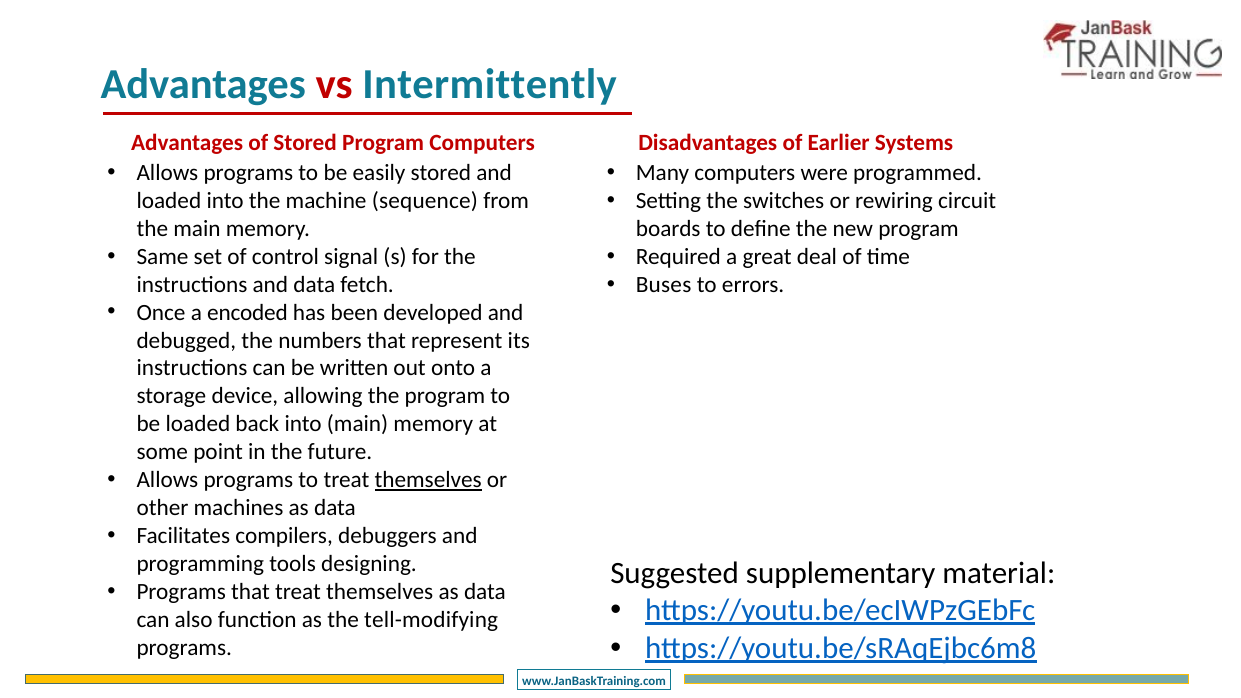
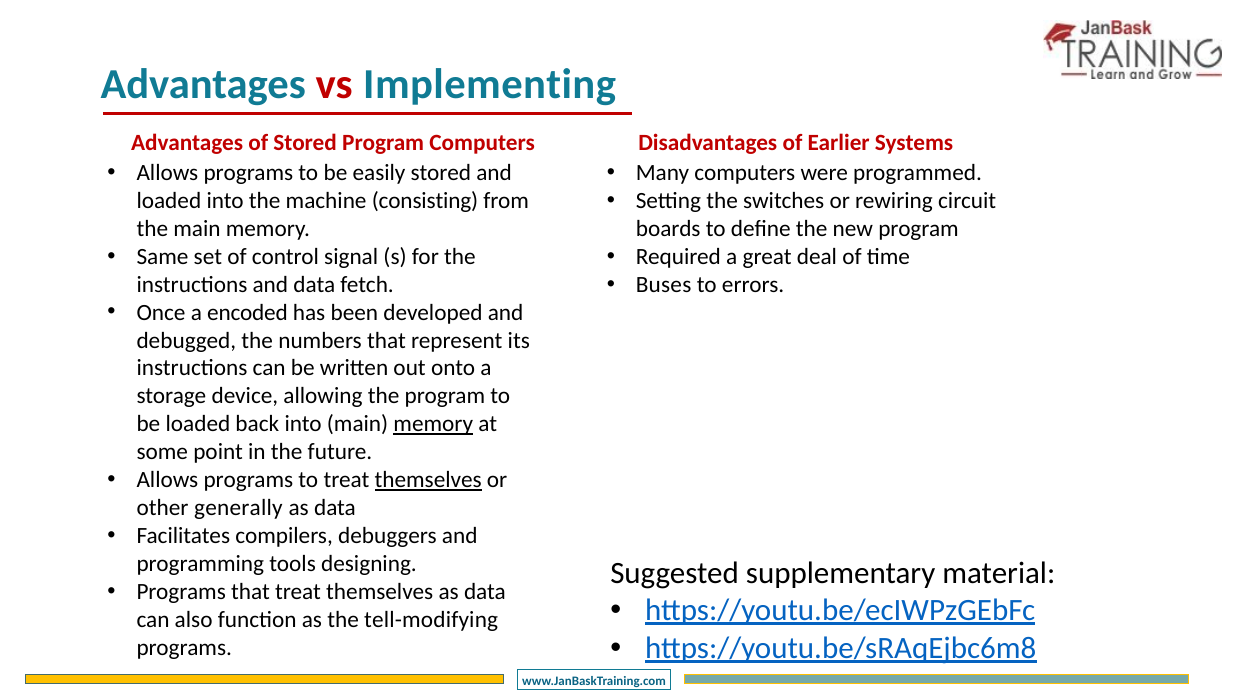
Intermittently: Intermittently -> Implementing
sequence: sequence -> consisting
memory at (433, 424) underline: none -> present
machines: machines -> generally
